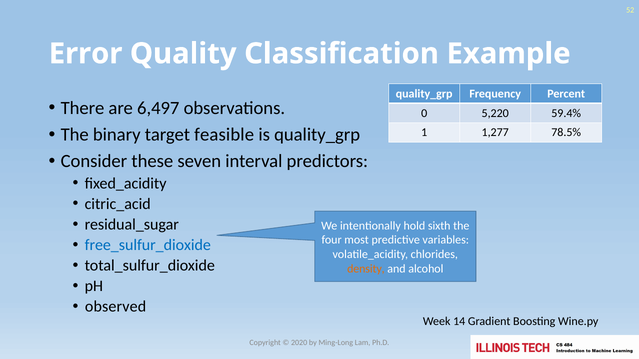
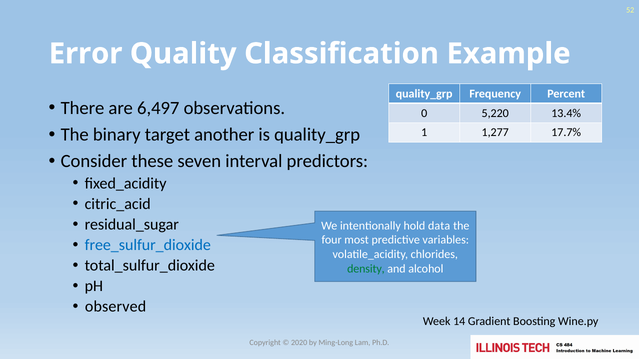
59.4%: 59.4% -> 13.4%
feasible: feasible -> another
78.5%: 78.5% -> 17.7%
sixth: sixth -> data
density colour: orange -> green
